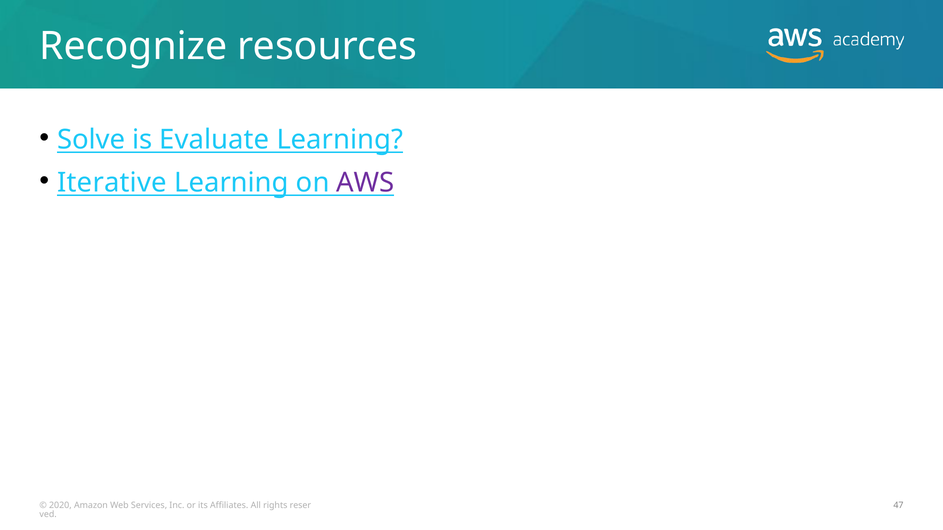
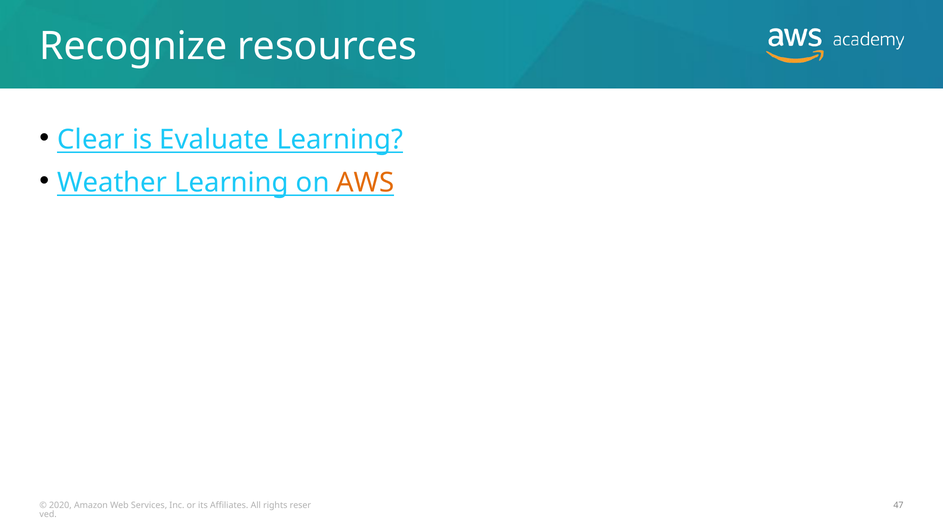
Solve: Solve -> Clear
Iterative: Iterative -> Weather
AWS colour: purple -> orange
